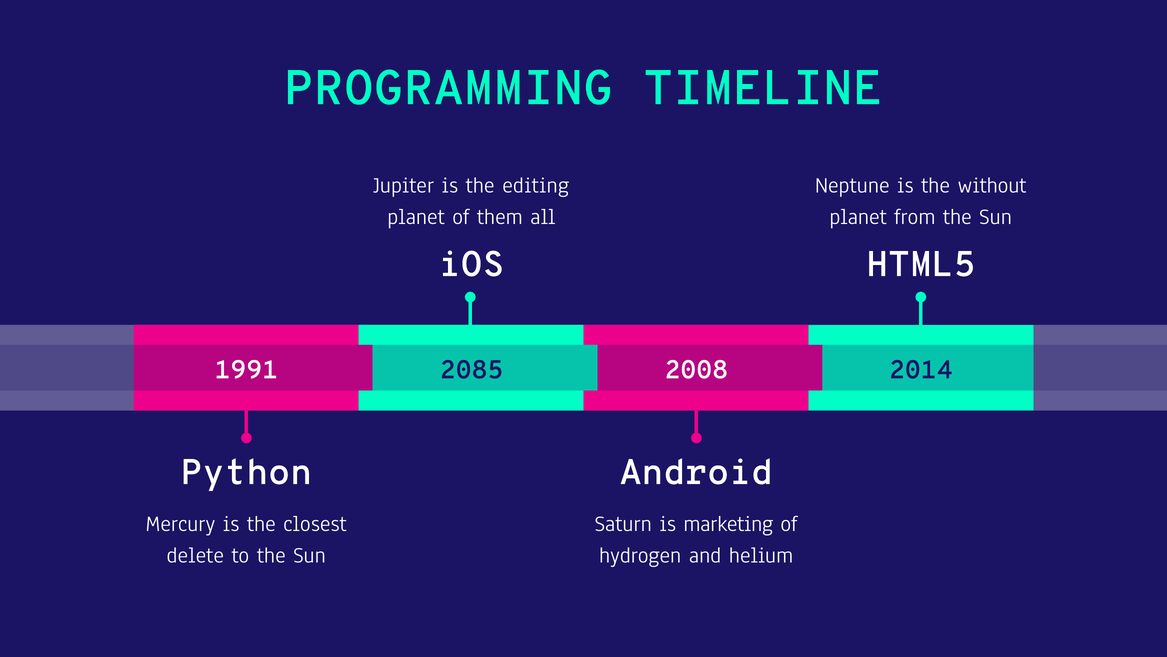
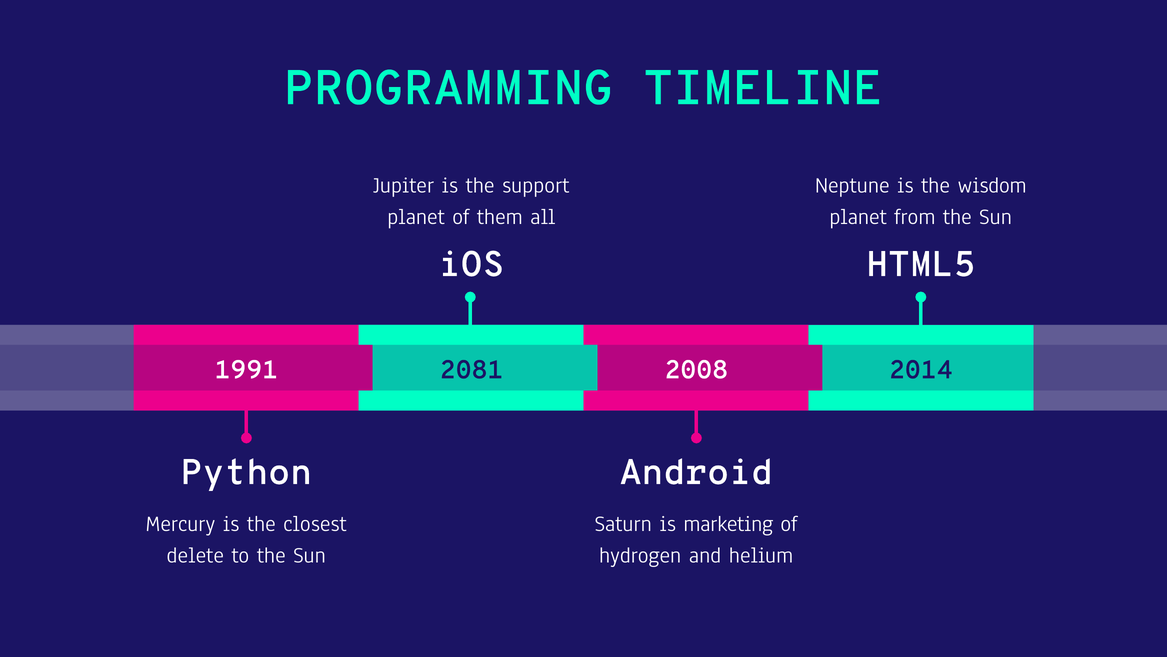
editing: editing -> support
without: without -> wisdom
2085: 2085 -> 2081
